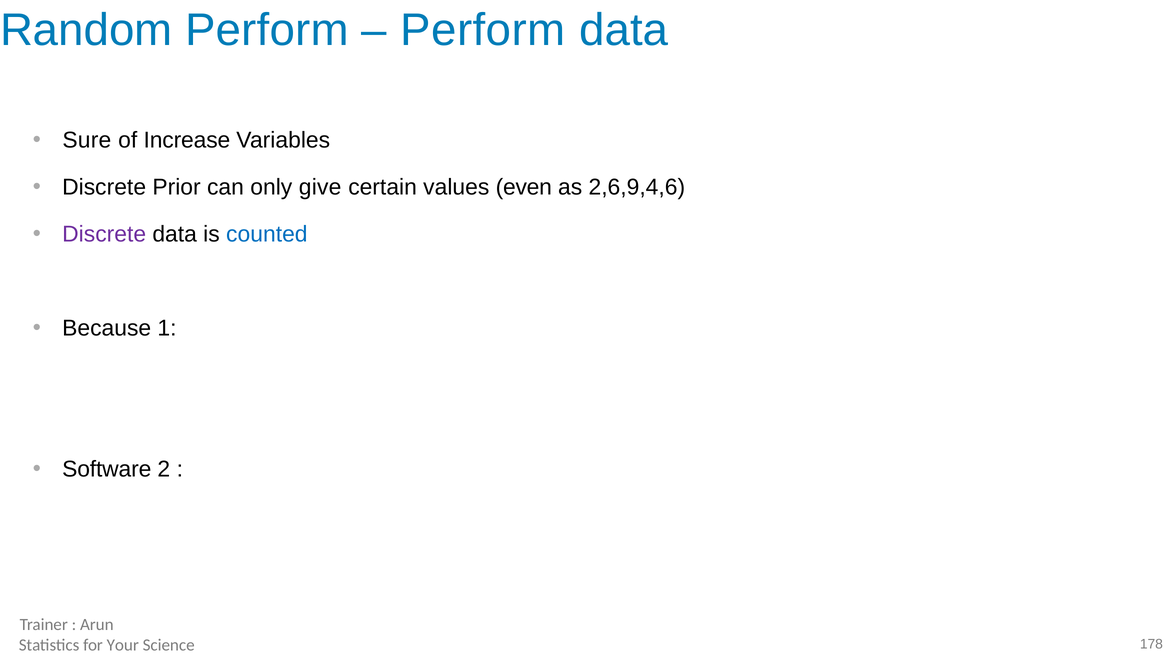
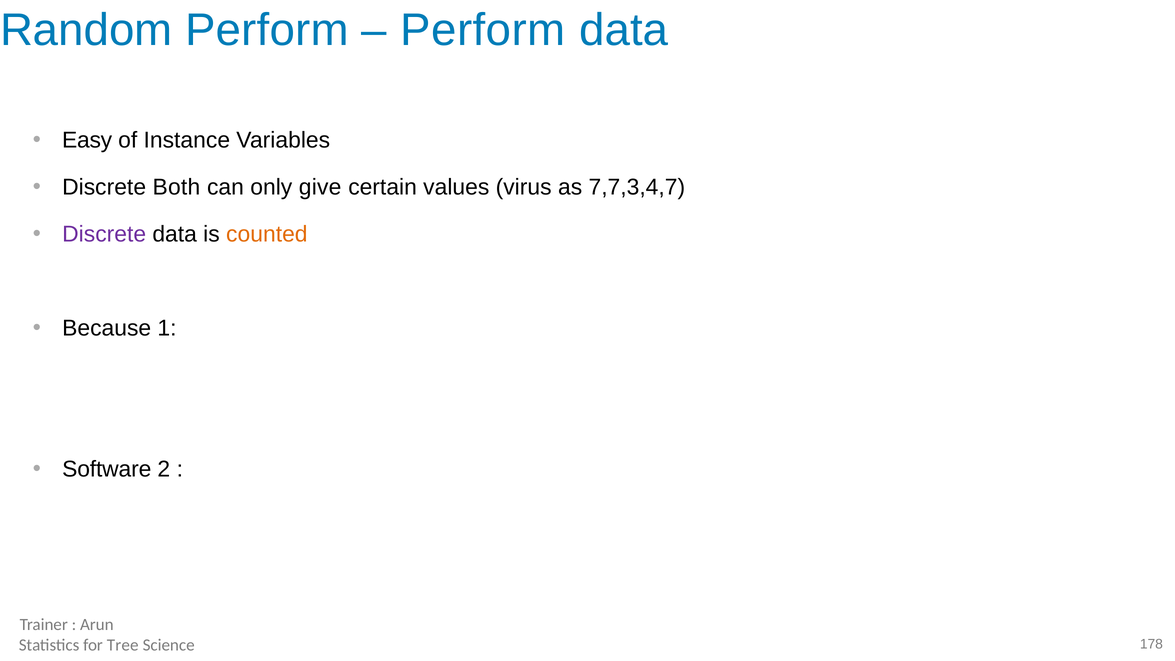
Sure: Sure -> Easy
Increase: Increase -> Instance
Prior: Prior -> Both
even: even -> virus
2,6,9,4,6: 2,6,9,4,6 -> 7,7,3,4,7
counted colour: blue -> orange
Your: Your -> Tree
